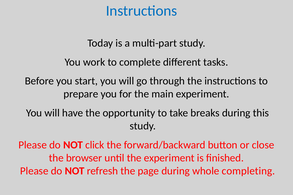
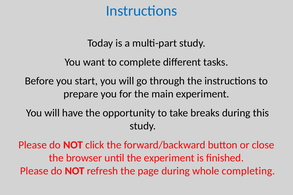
work: work -> want
